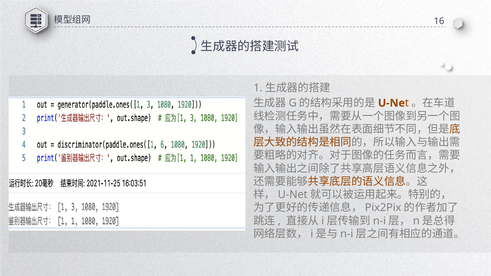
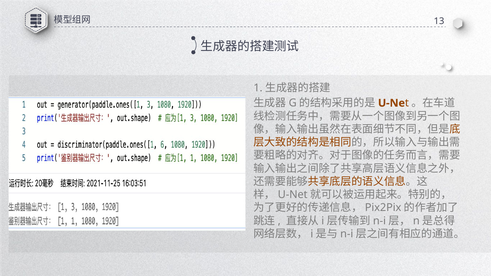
16: 16 -> 13
